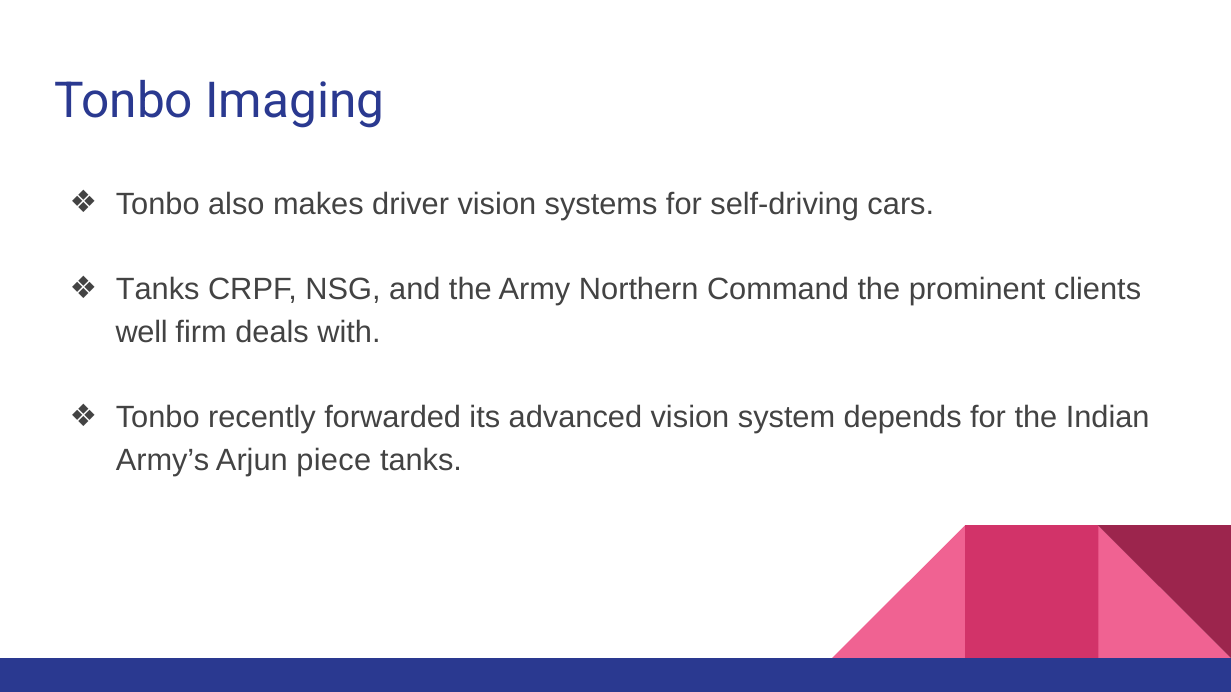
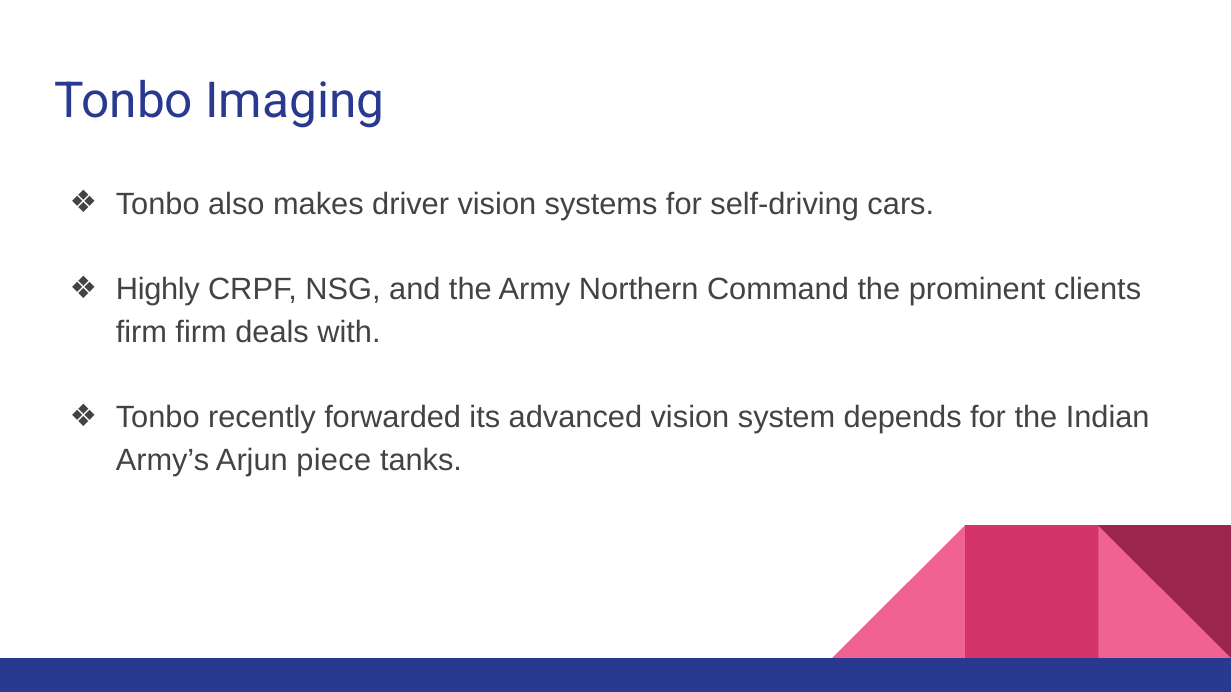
Tanks at (158, 290): Tanks -> Highly
well at (142, 332): well -> firm
